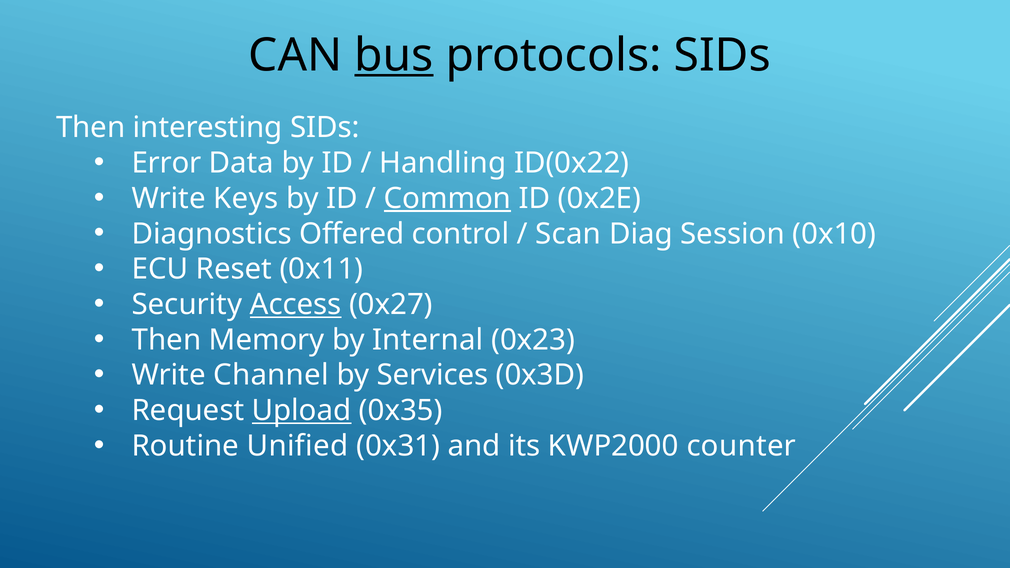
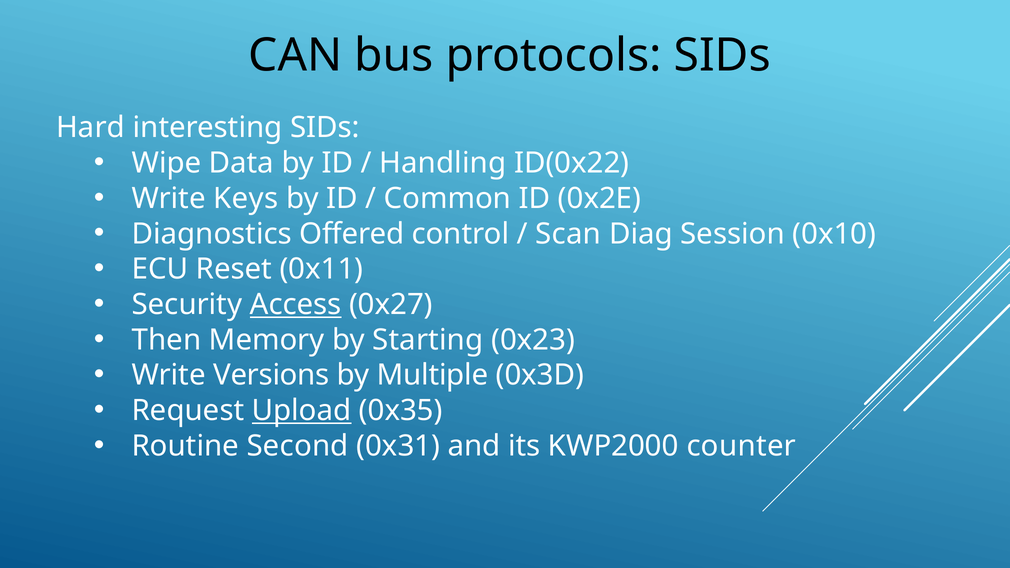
bus underline: present -> none
Then at (91, 128): Then -> Hard
Error: Error -> Wipe
Common underline: present -> none
Internal: Internal -> Starting
Channel: Channel -> Versions
Services: Services -> Multiple
Unified: Unified -> Second
